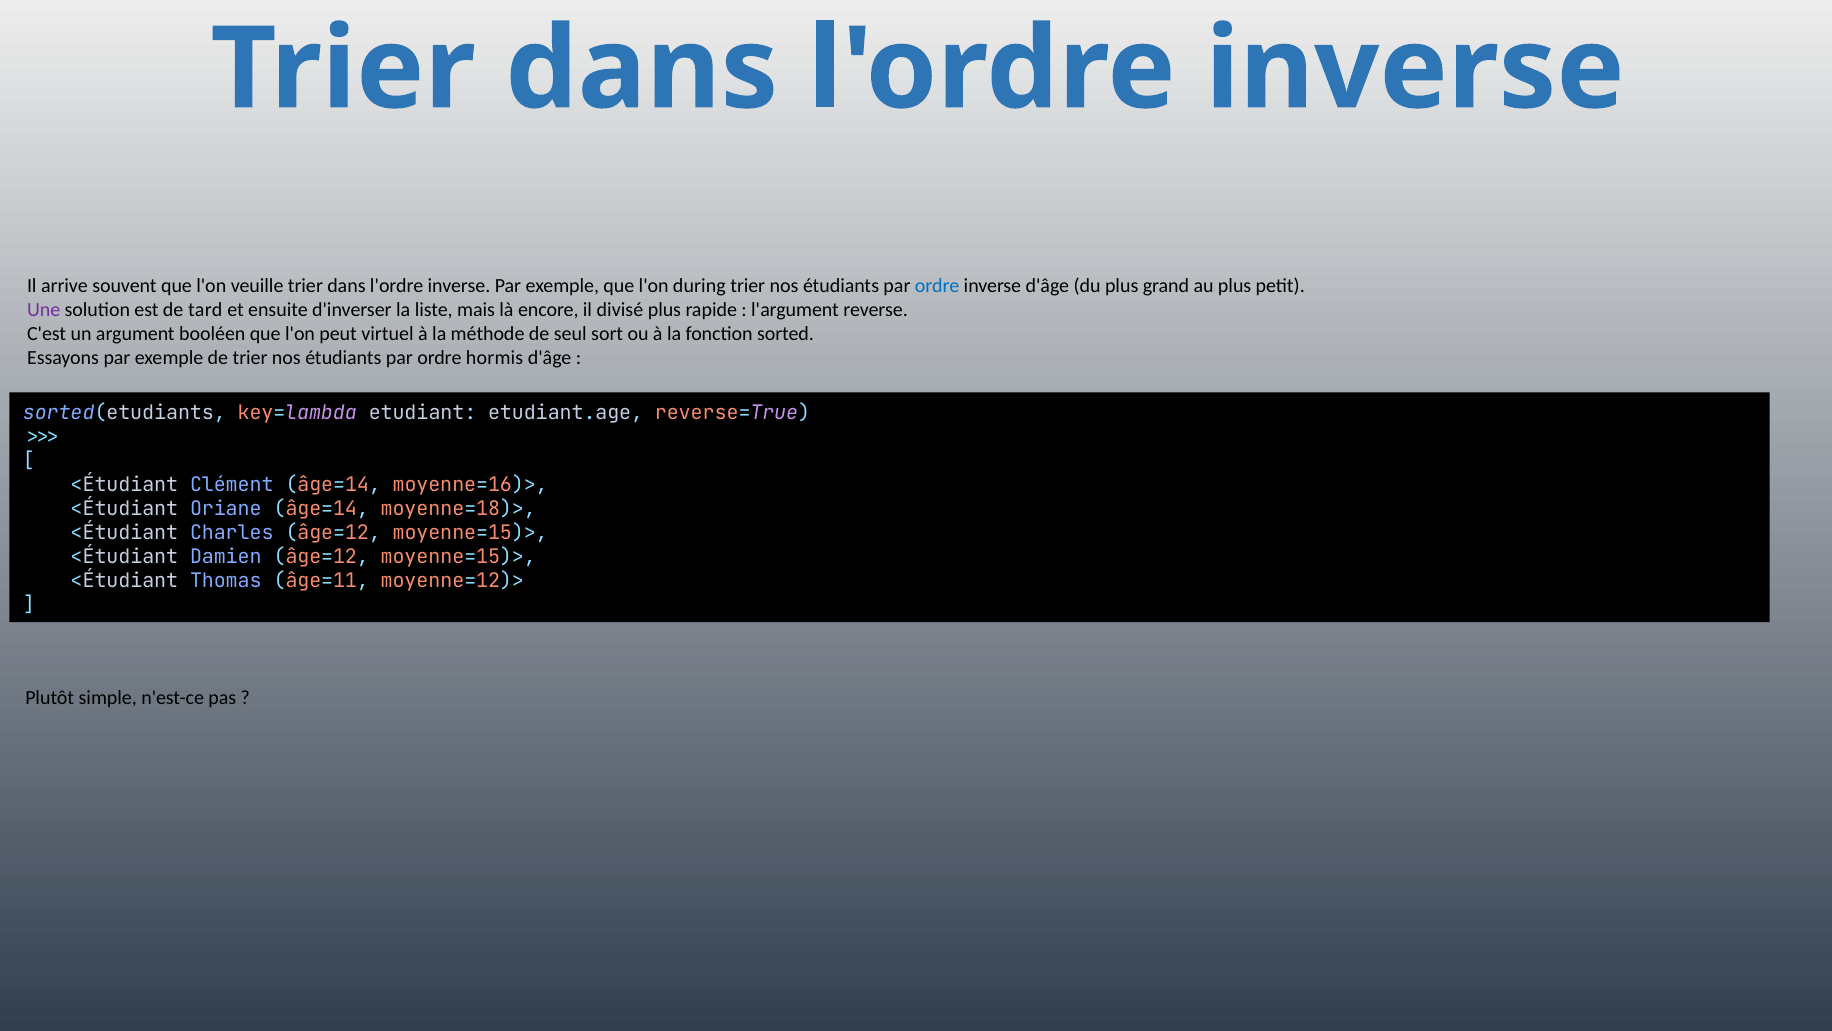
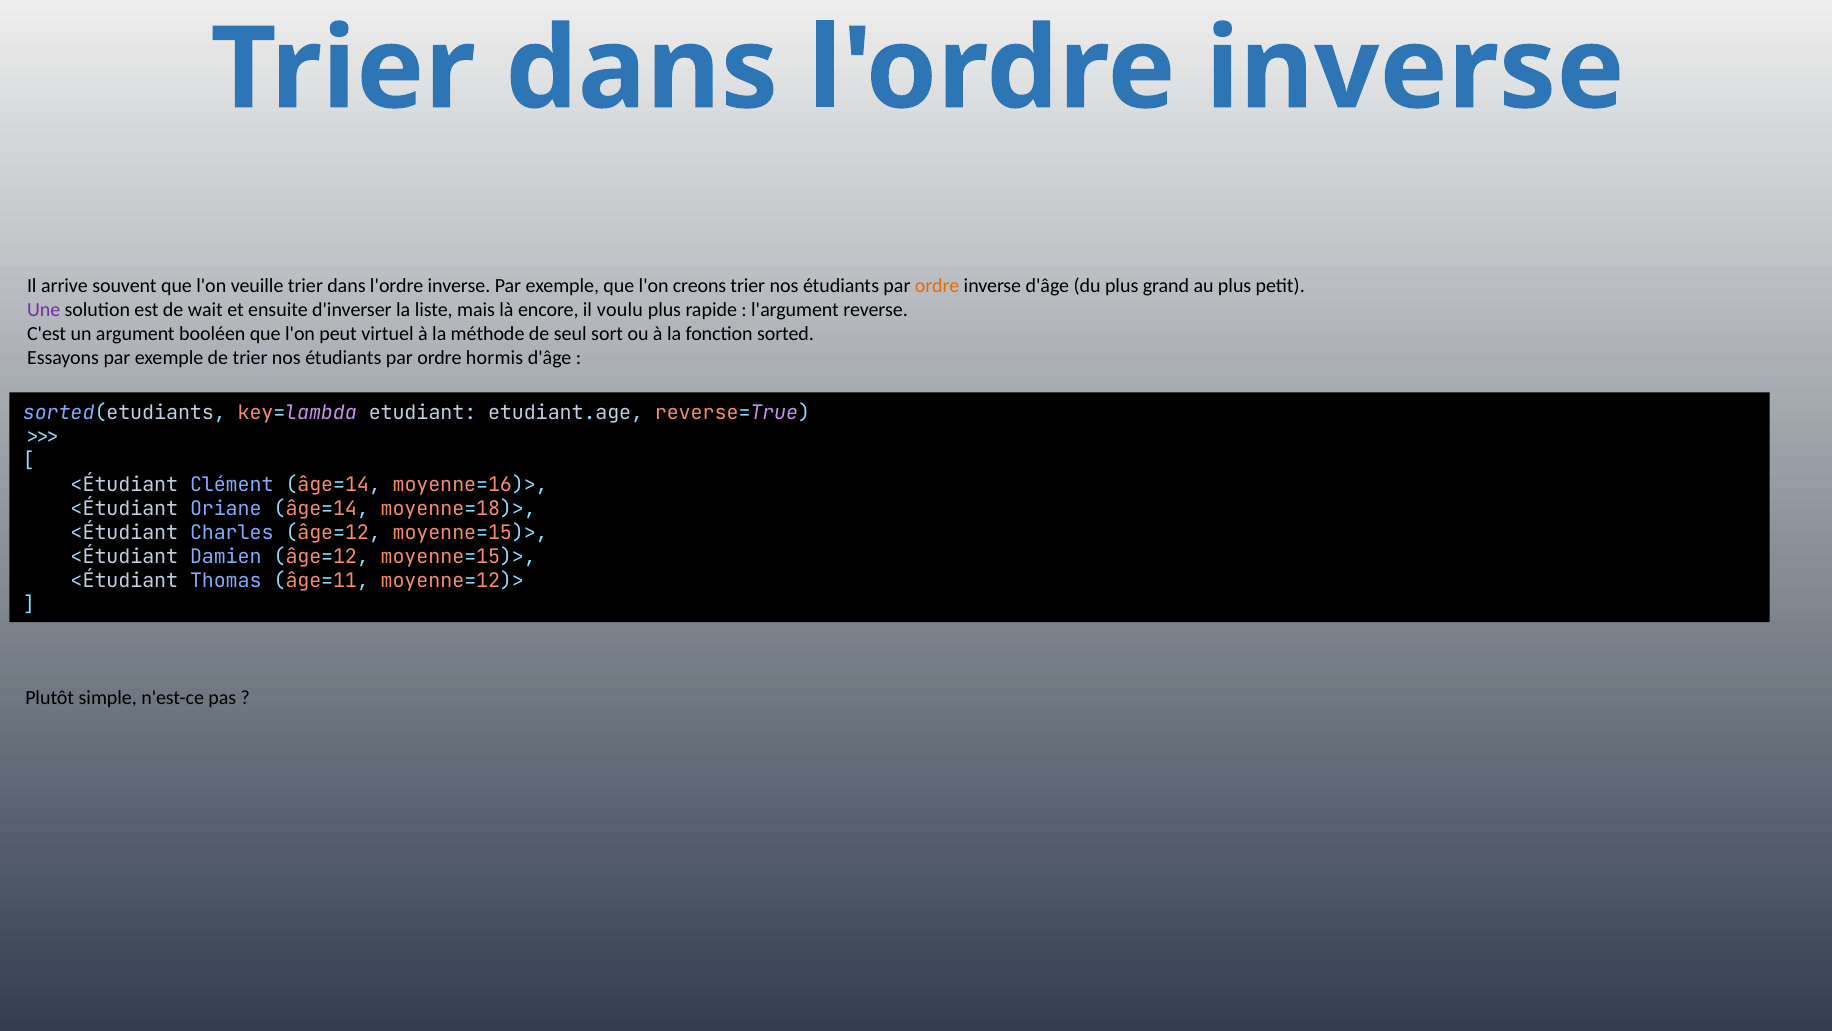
during: during -> creons
ordre at (937, 286) colour: blue -> orange
tard: tard -> wait
divisé: divisé -> voulu
